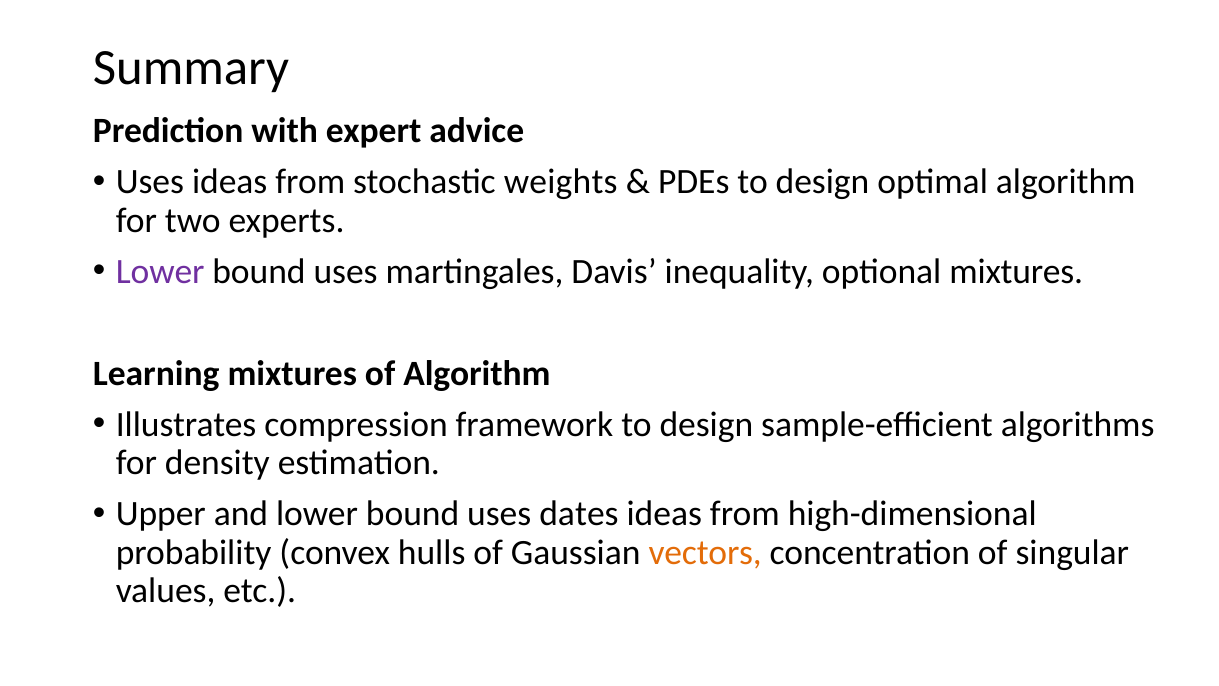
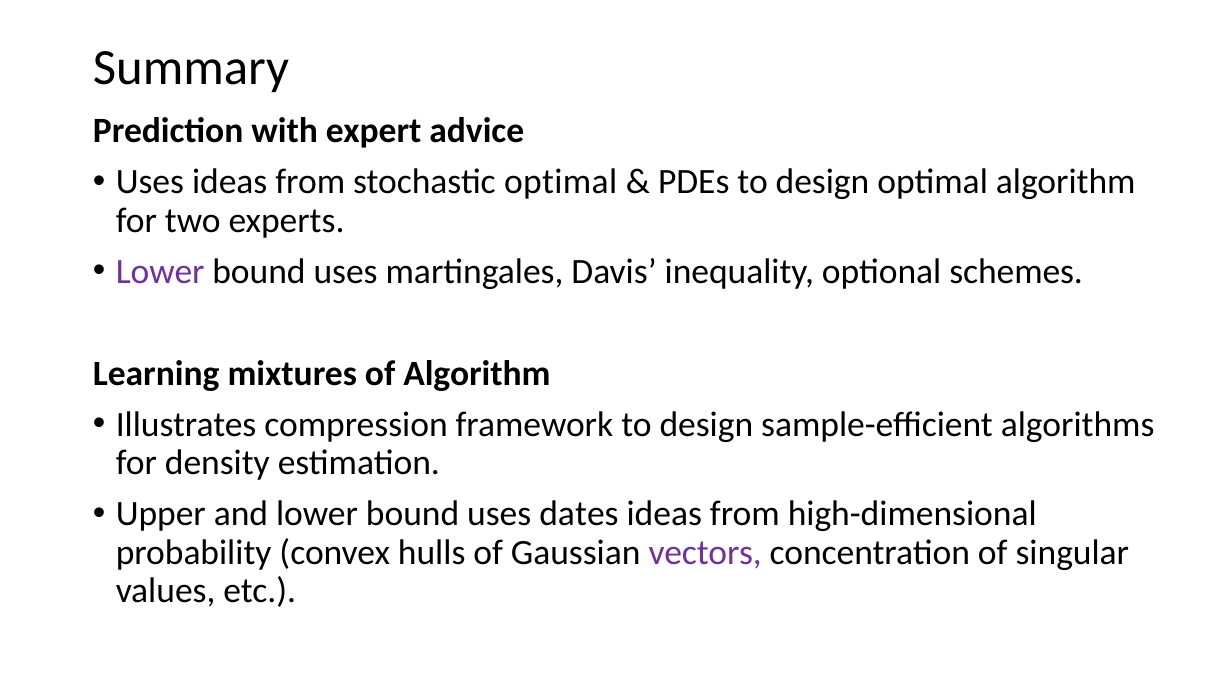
stochastic weights: weights -> optimal
optional mixtures: mixtures -> schemes
vectors colour: orange -> purple
